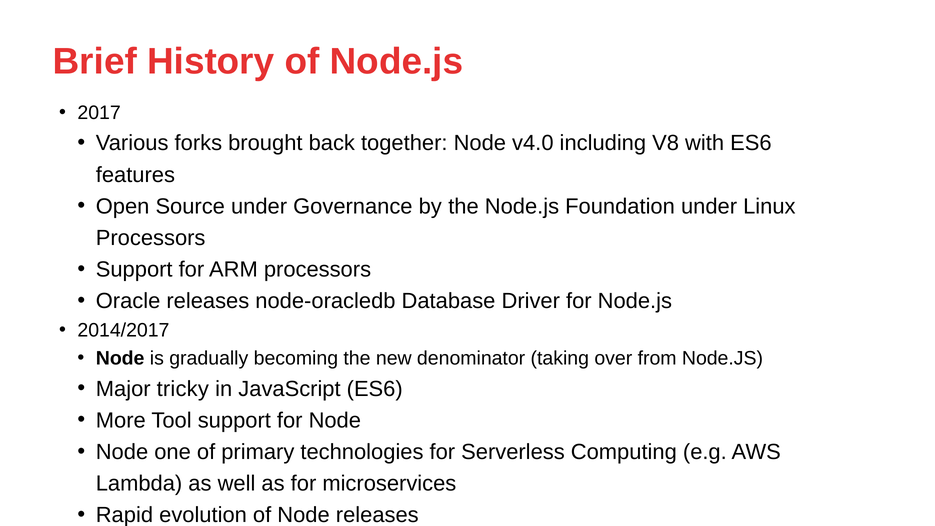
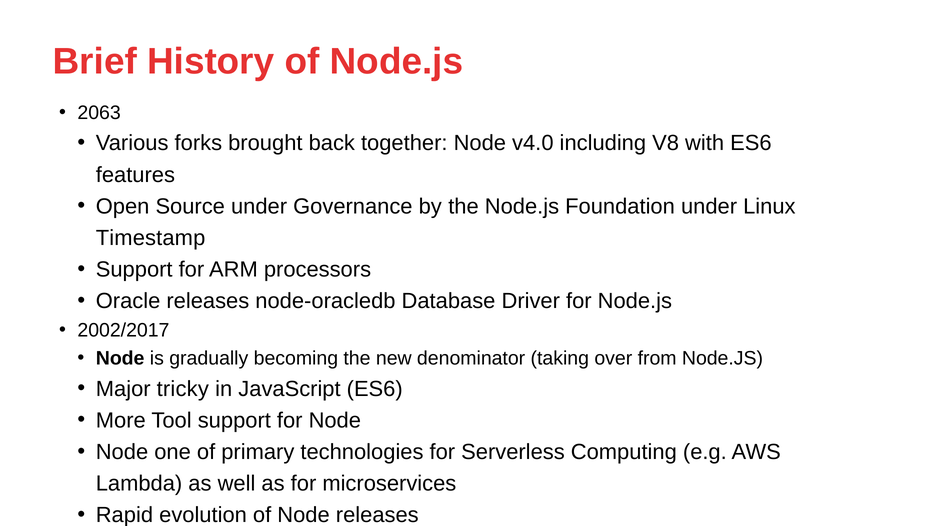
2017: 2017 -> 2063
Processors at (151, 238): Processors -> Timestamp
2014/2017: 2014/2017 -> 2002/2017
